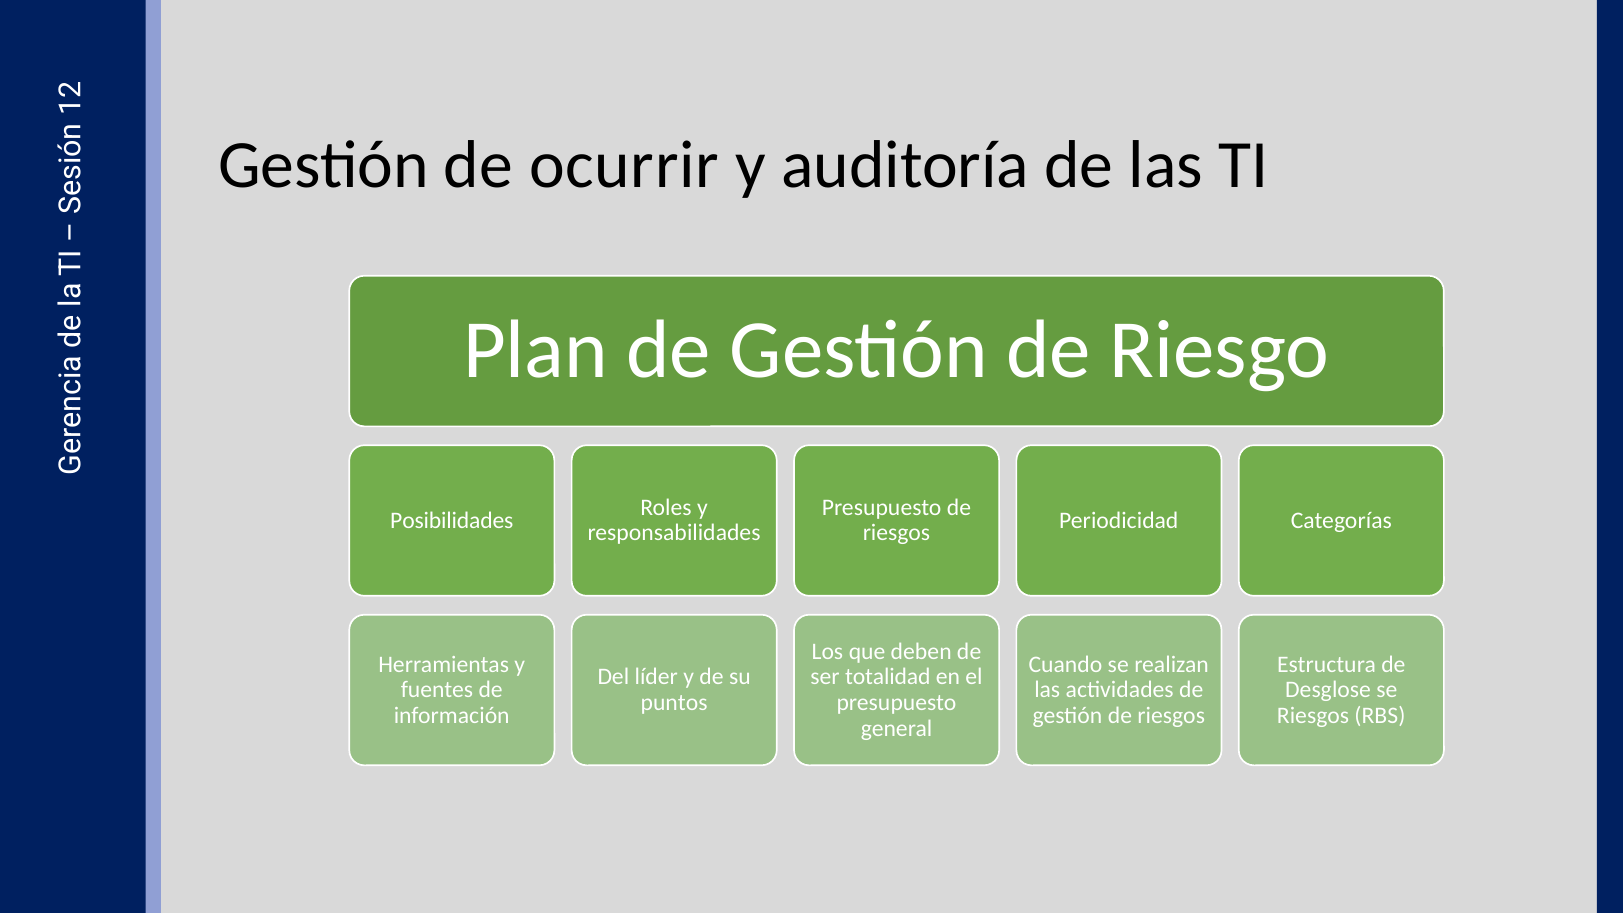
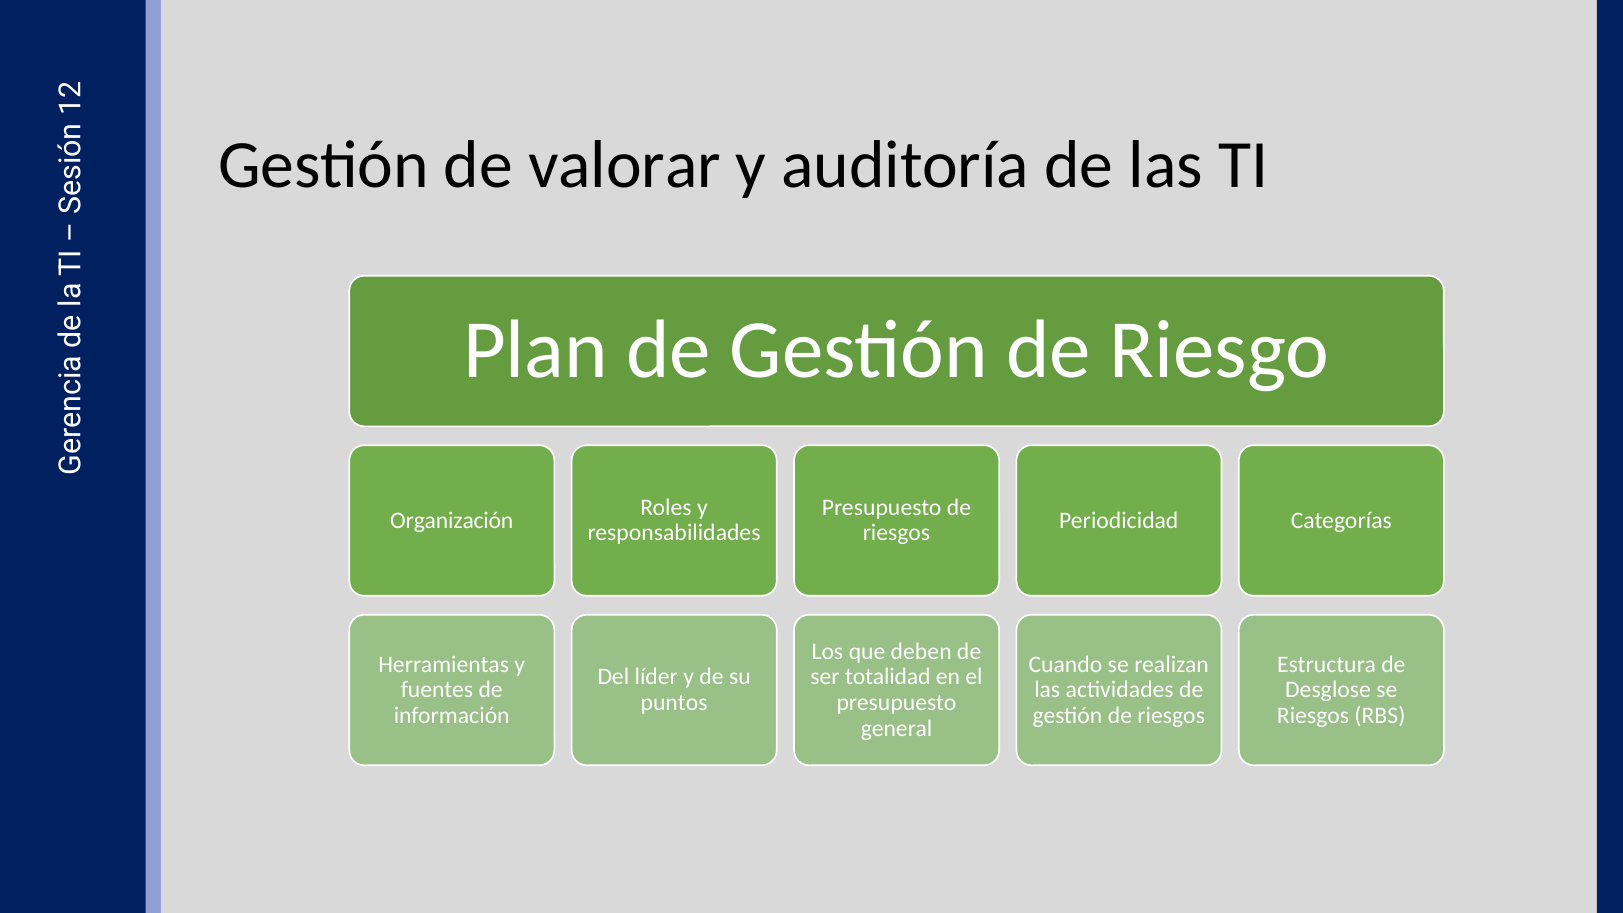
ocurrir: ocurrir -> valorar
Posibilidades: Posibilidades -> Organización
